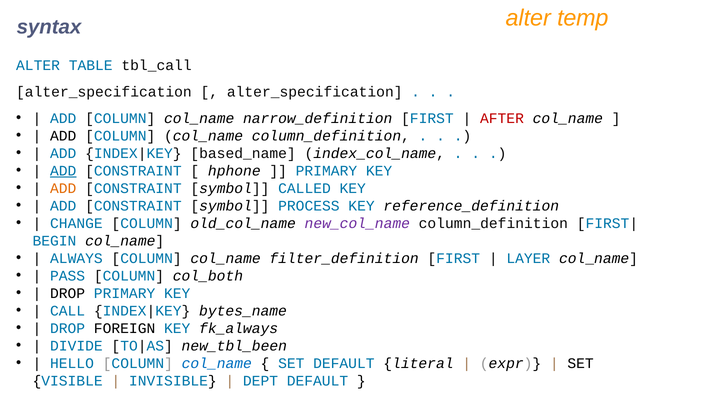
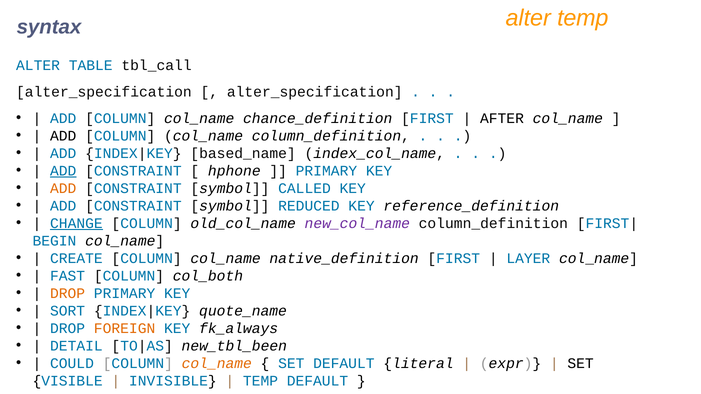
narrow_definition: narrow_definition -> chance_definition
AFTER colour: red -> black
PROCESS: PROCESS -> REDUCED
CHANGE underline: none -> present
ALWAYS: ALWAYS -> CREATE
filter_definition: filter_definition -> native_definition
PASS: PASS -> FAST
DROP at (68, 294) colour: black -> orange
CALL: CALL -> SORT
bytes_name: bytes_name -> quote_name
FOREIGN colour: black -> orange
DIVIDE: DIVIDE -> DETAIL
HELLO: HELLO -> COULD
col_name at (217, 364) colour: blue -> orange
DEPT at (261, 381): DEPT -> TEMP
